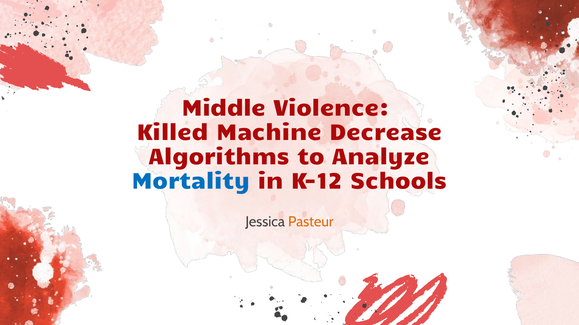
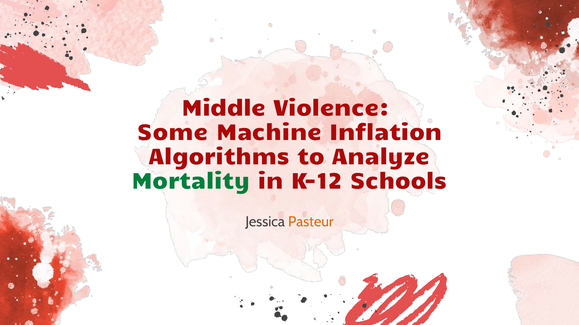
Killed: Killed -> Some
Decrease: Decrease -> Inflation
Mortality colour: blue -> green
